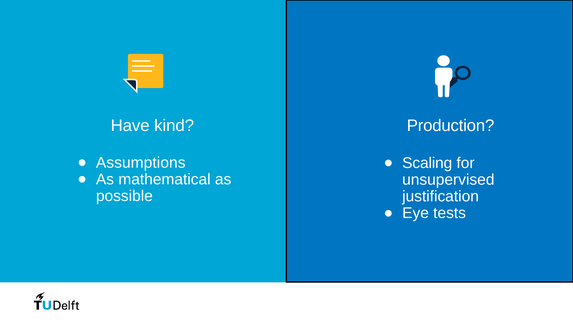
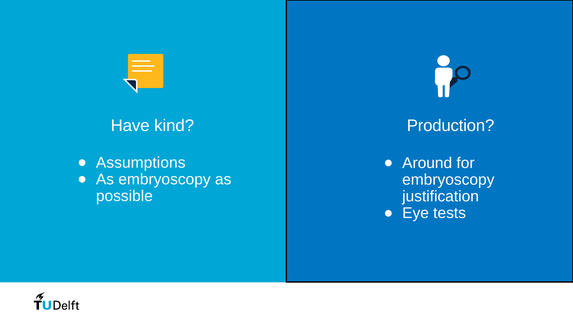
Scaling: Scaling -> Around
As mathematical: mathematical -> embryoscopy
unsupervised at (448, 180): unsupervised -> embryoscopy
